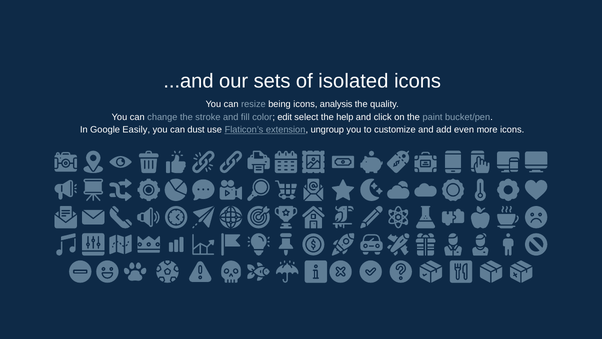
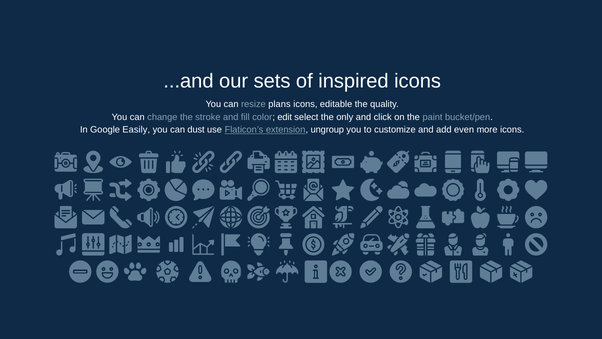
isolated: isolated -> inspired
being: being -> plans
analysis: analysis -> editable
help: help -> only
